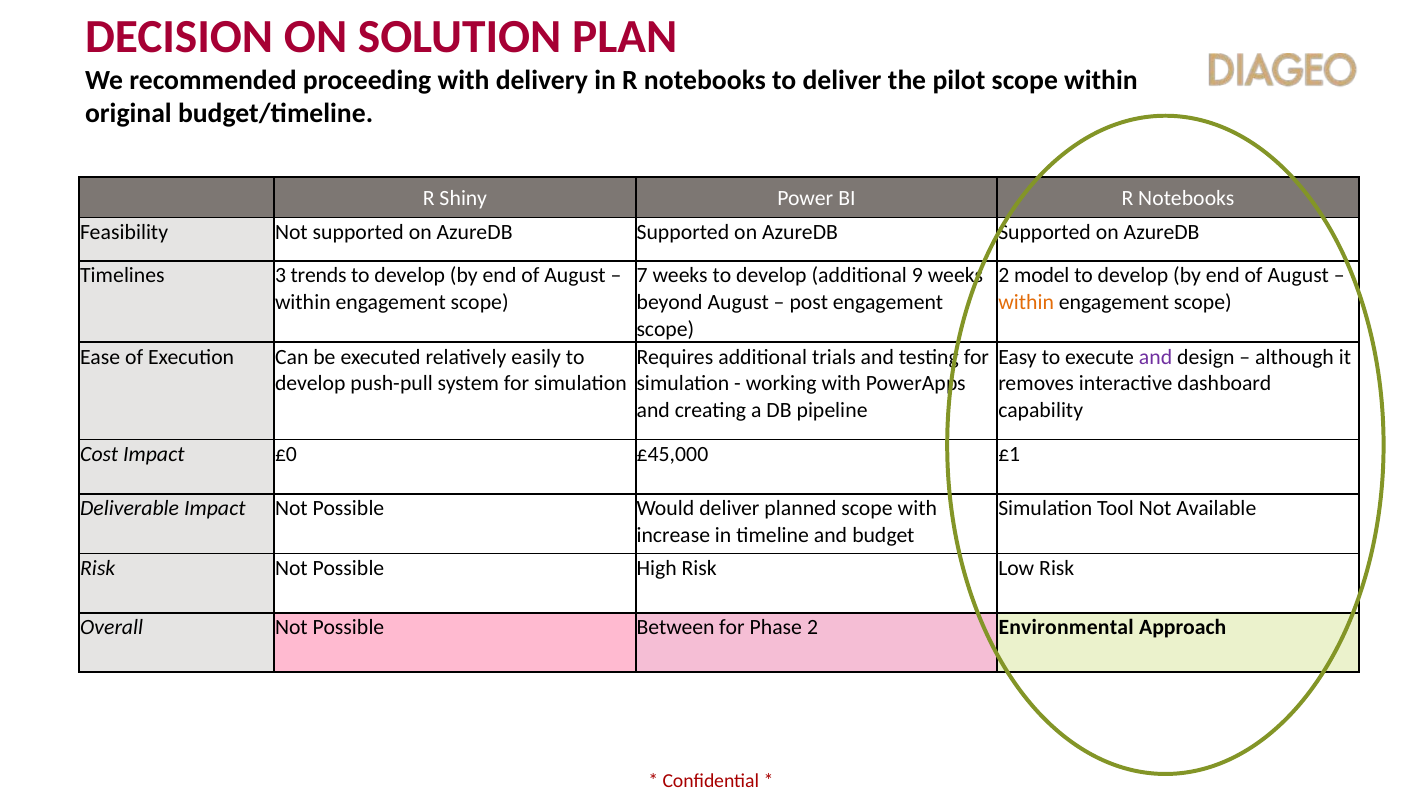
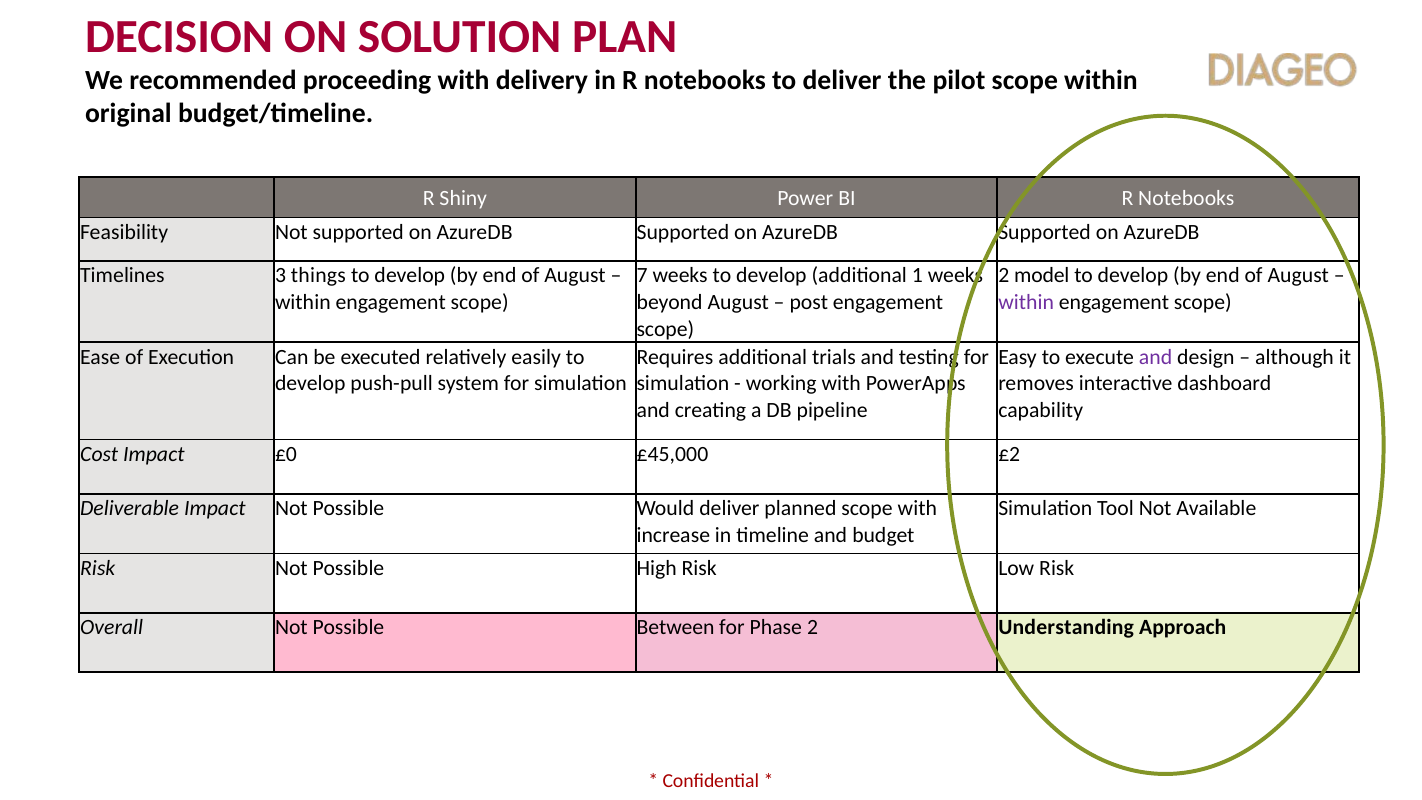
trends: trends -> things
9: 9 -> 1
within at (1026, 302) colour: orange -> purple
£1: £1 -> £2
Environmental: Environmental -> Understanding
